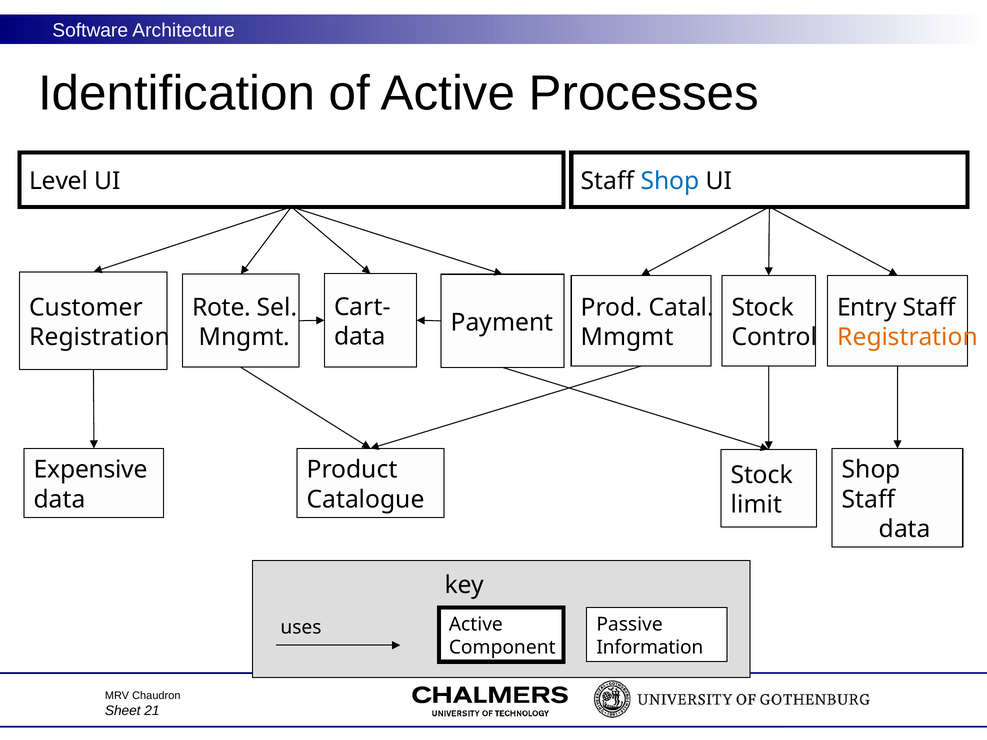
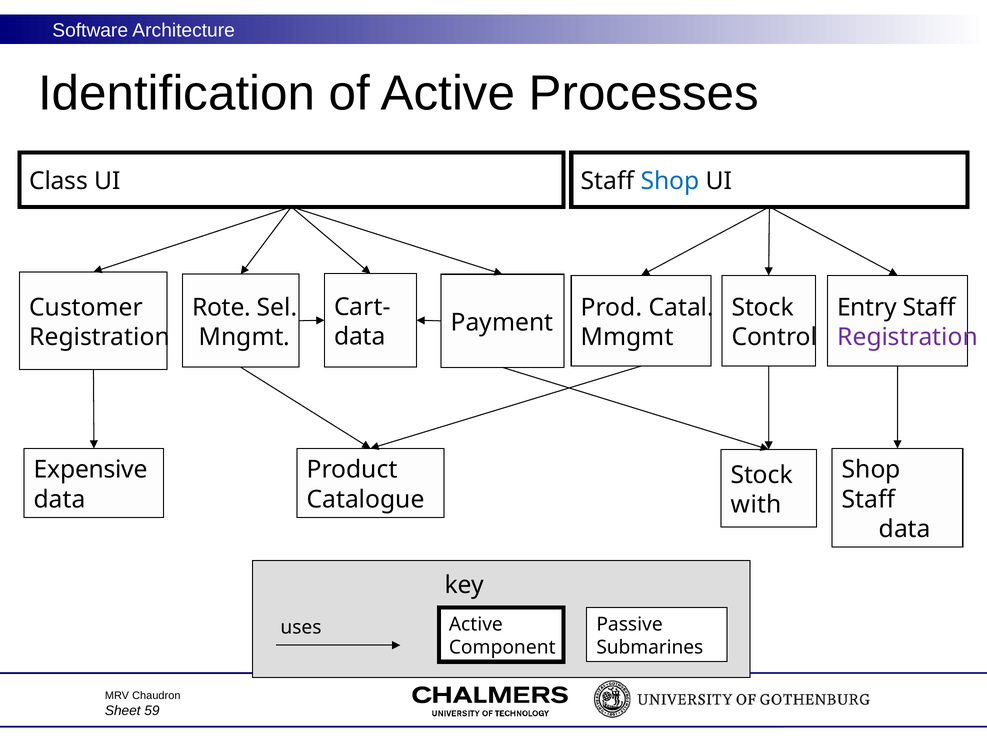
Level: Level -> Class
Registration at (908, 337) colour: orange -> purple
limit: limit -> with
Information: Information -> Submarines
21: 21 -> 59
